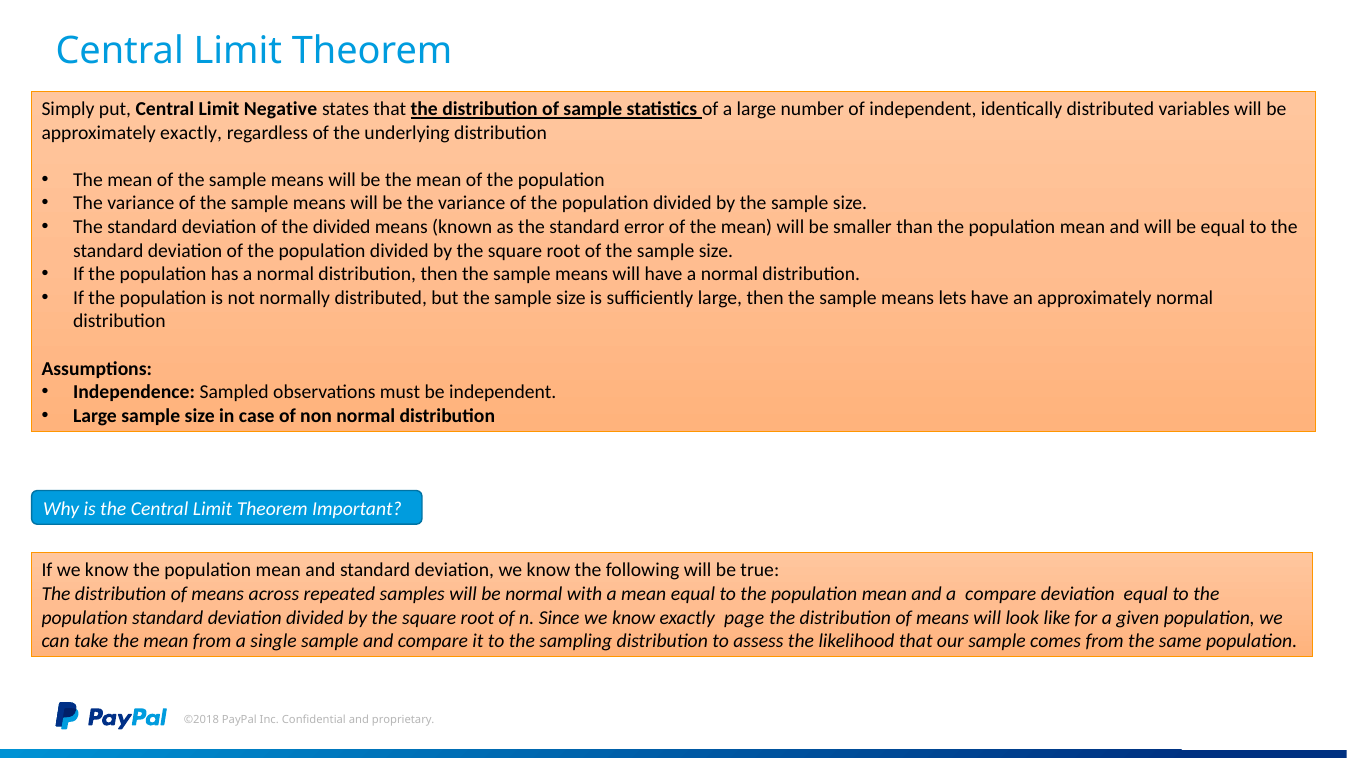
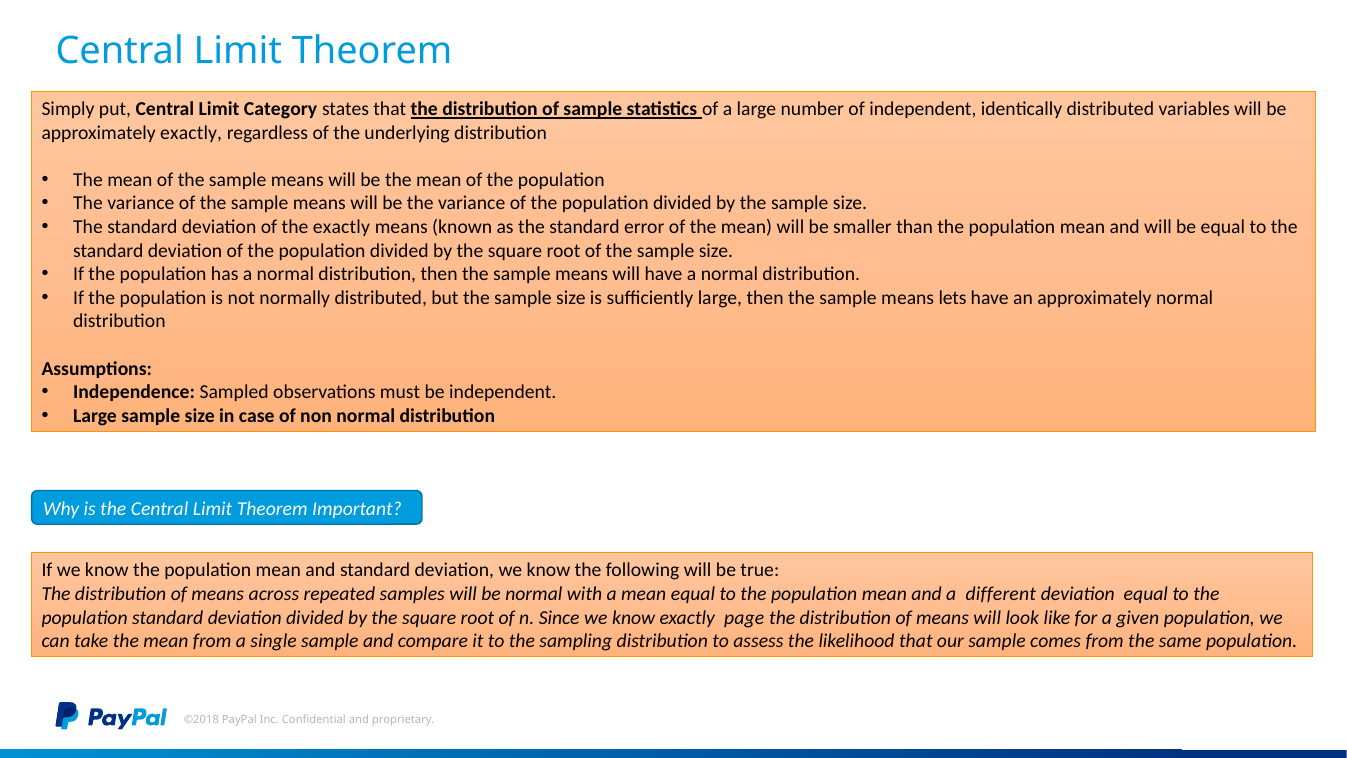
Negative: Negative -> Category
the divided: divided -> exactly
a compare: compare -> different
